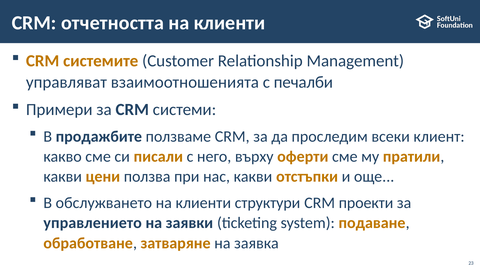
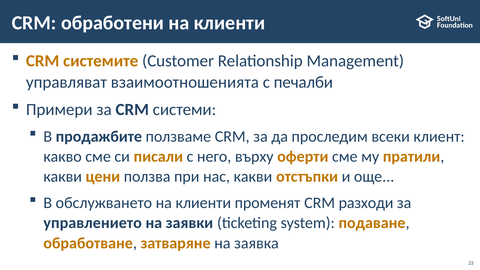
отчетността: отчетността -> обработени
структури: структури -> променят
проекти: проекти -> разходи
